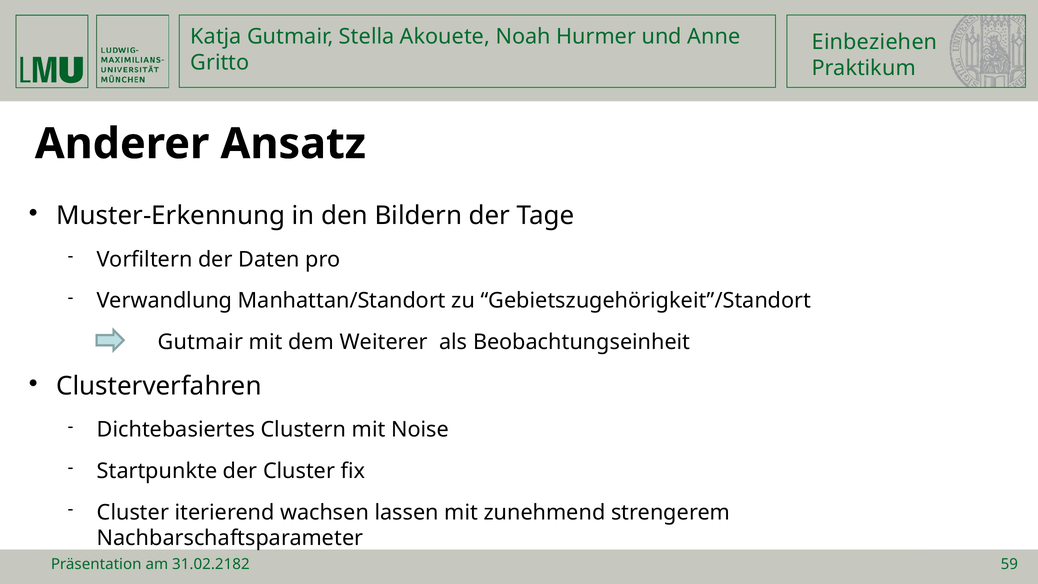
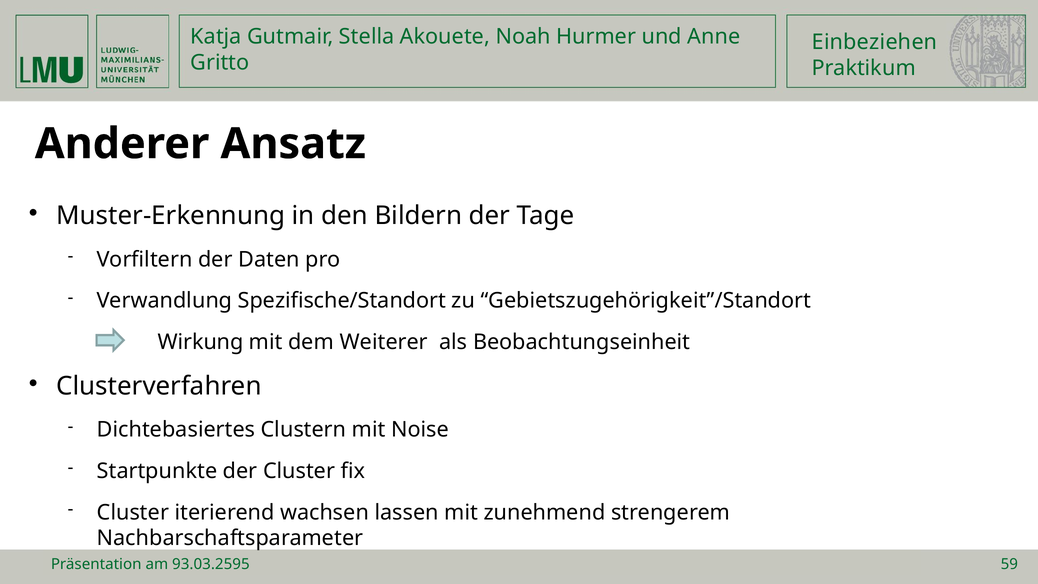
Manhattan/Standort: Manhattan/Standort -> Spezifische/Standort
Gutmair at (200, 342): Gutmair -> Wirkung
31.02.2182: 31.02.2182 -> 93.03.2595
